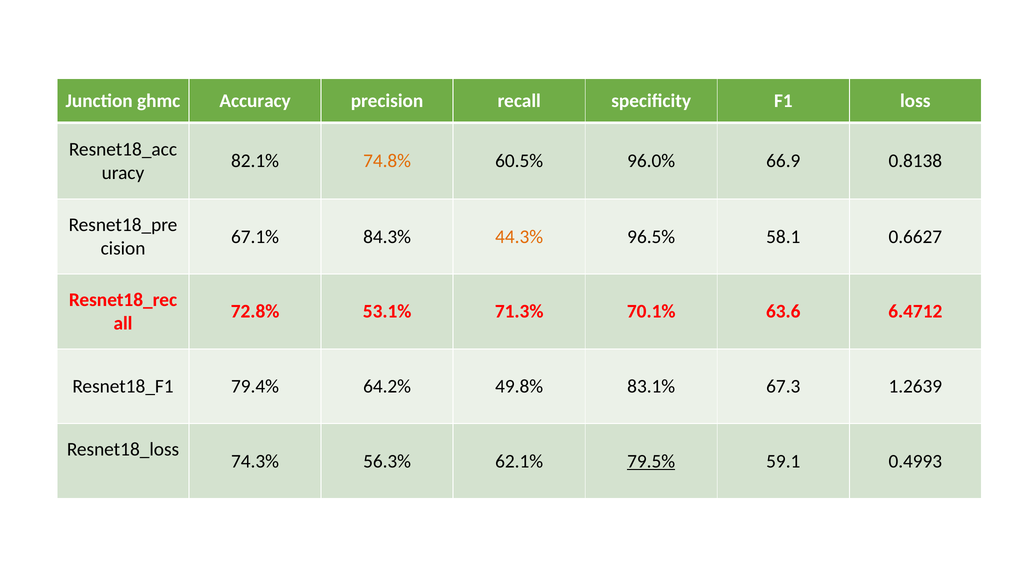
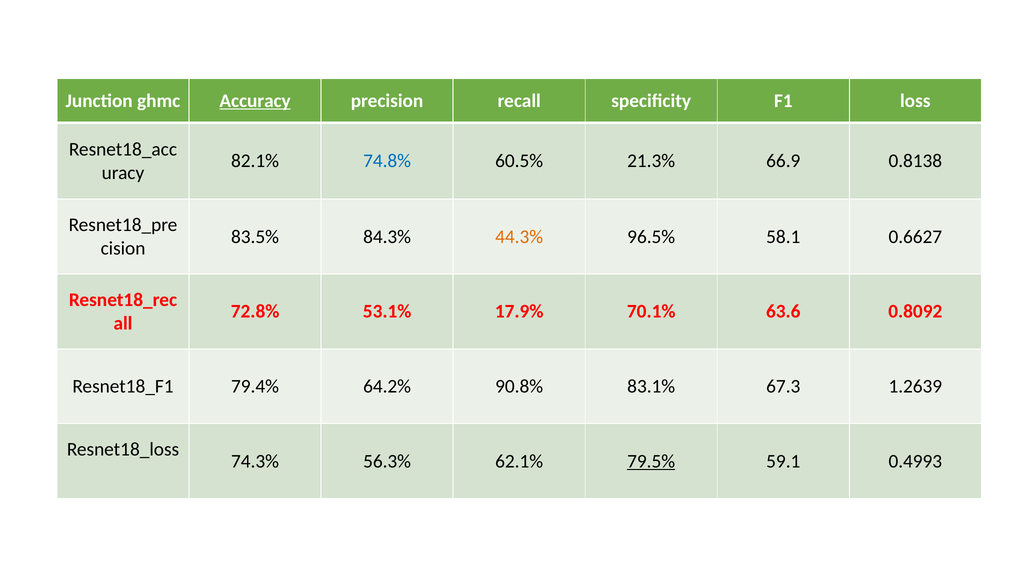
Accuracy underline: none -> present
74.8% colour: orange -> blue
96.0%: 96.0% -> 21.3%
67.1%: 67.1% -> 83.5%
71.3%: 71.3% -> 17.9%
6.4712: 6.4712 -> 0.8092
49.8%: 49.8% -> 90.8%
